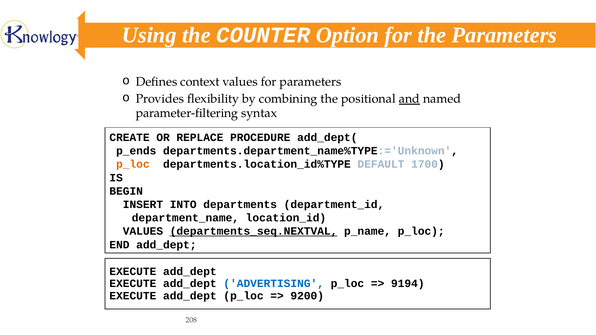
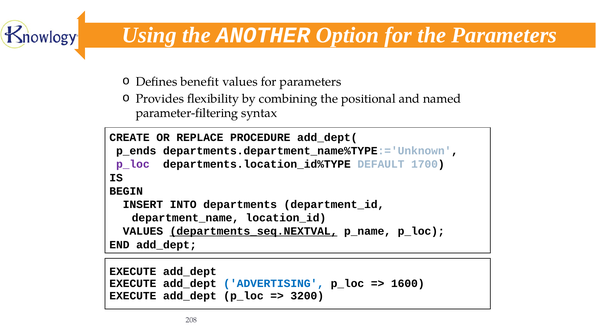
COUNTER: COUNTER -> ANOTHER
context: context -> benefit
and underline: present -> none
p_loc at (133, 164) colour: orange -> purple
9194: 9194 -> 1600
9200: 9200 -> 3200
